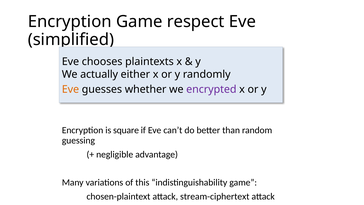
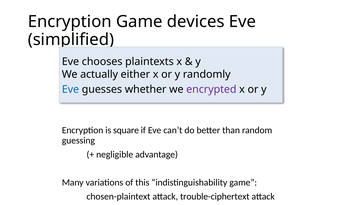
respect: respect -> devices
Eve at (70, 89) colour: orange -> blue
stream-ciphertext: stream-ciphertext -> trouble-ciphertext
